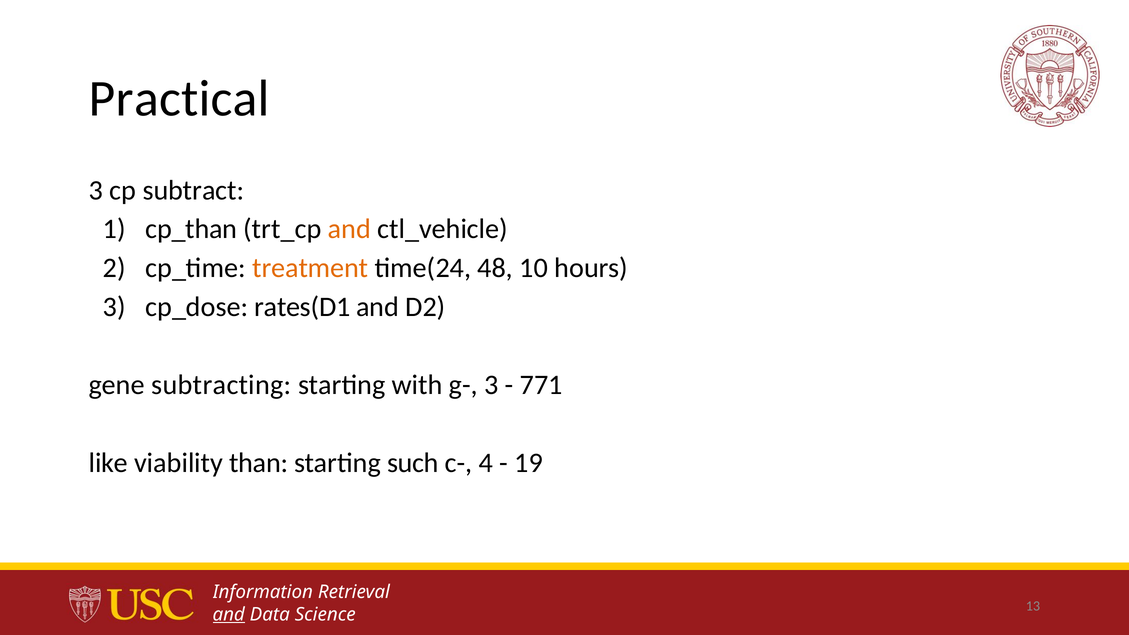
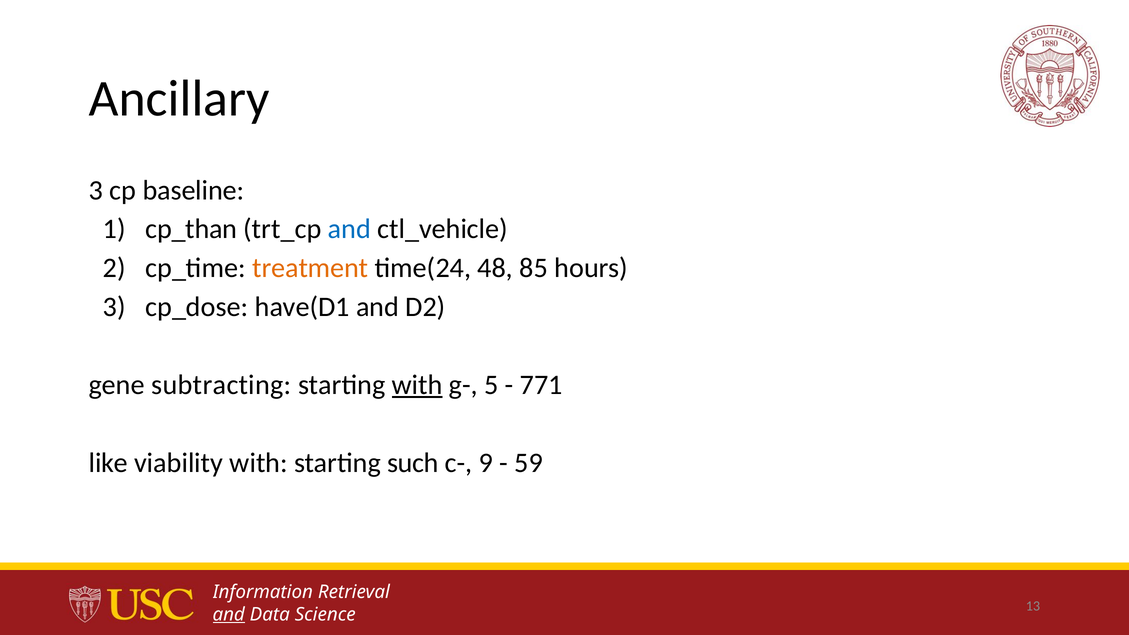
Practical: Practical -> Ancillary
subtract: subtract -> baseline
and at (349, 229) colour: orange -> blue
10: 10 -> 85
rates(D1: rates(D1 -> have(D1
with at (417, 385) underline: none -> present
g- 3: 3 -> 5
viability than: than -> with
4: 4 -> 9
19: 19 -> 59
